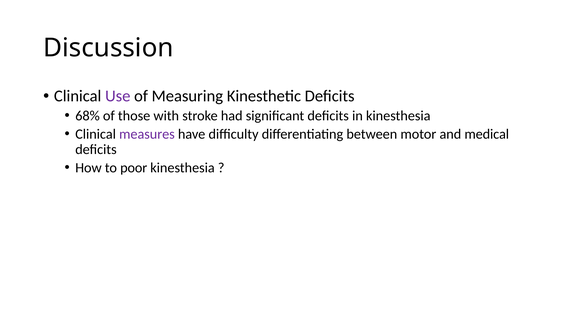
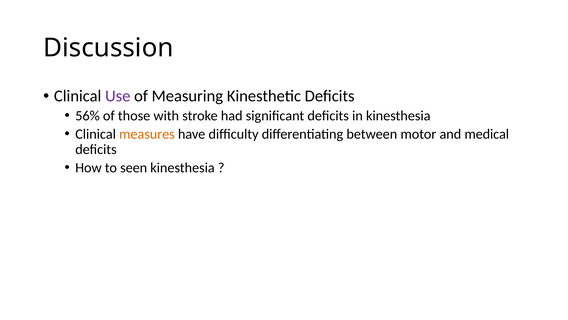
68%: 68% -> 56%
measures colour: purple -> orange
poor: poor -> seen
